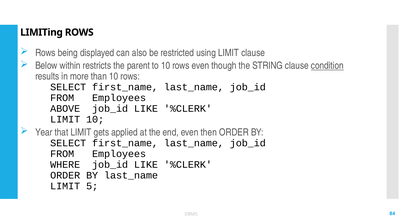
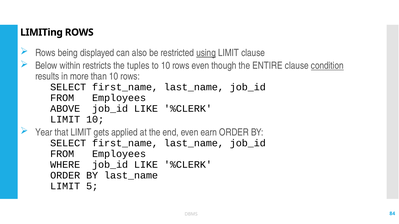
using underline: none -> present
parent: parent -> tuples
STRING: STRING -> ENTIRE
then: then -> earn
